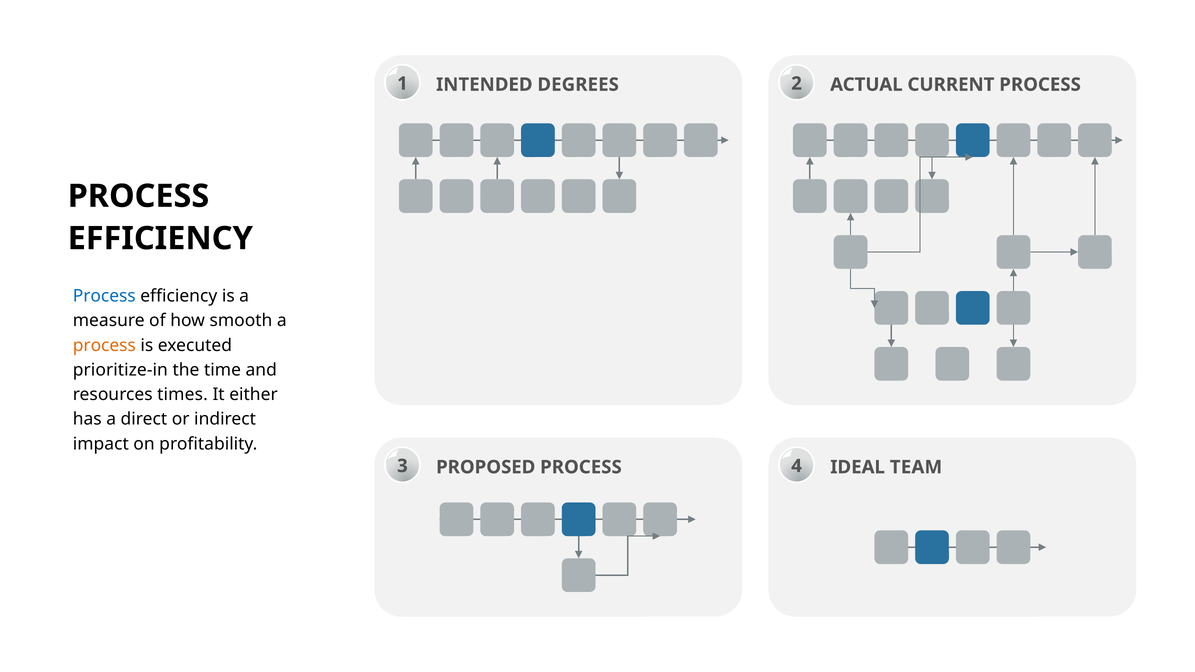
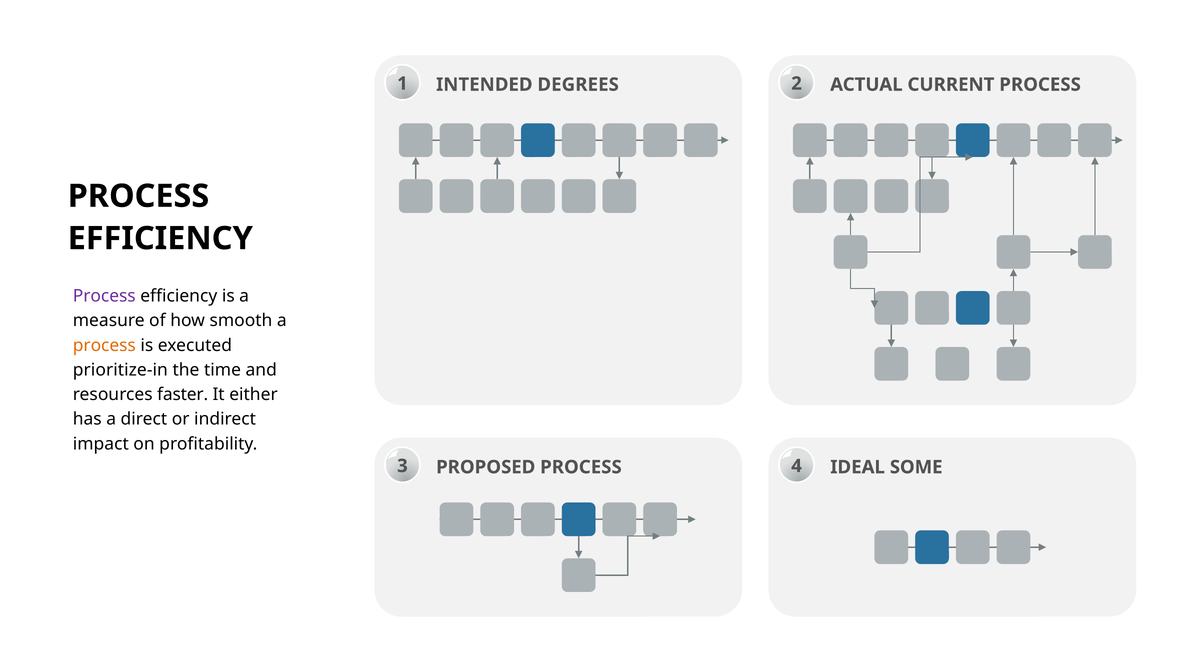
Process at (104, 296) colour: blue -> purple
times: times -> faster
TEAM: TEAM -> SOME
